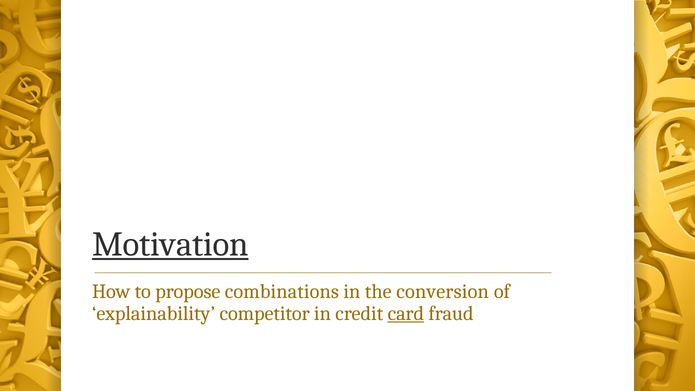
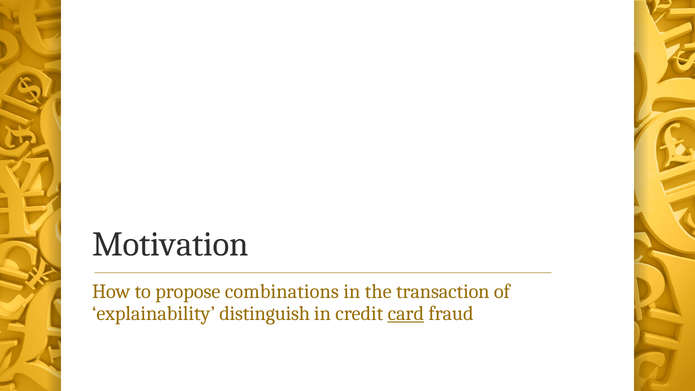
Motivation underline: present -> none
conversion: conversion -> transaction
competitor: competitor -> distinguish
